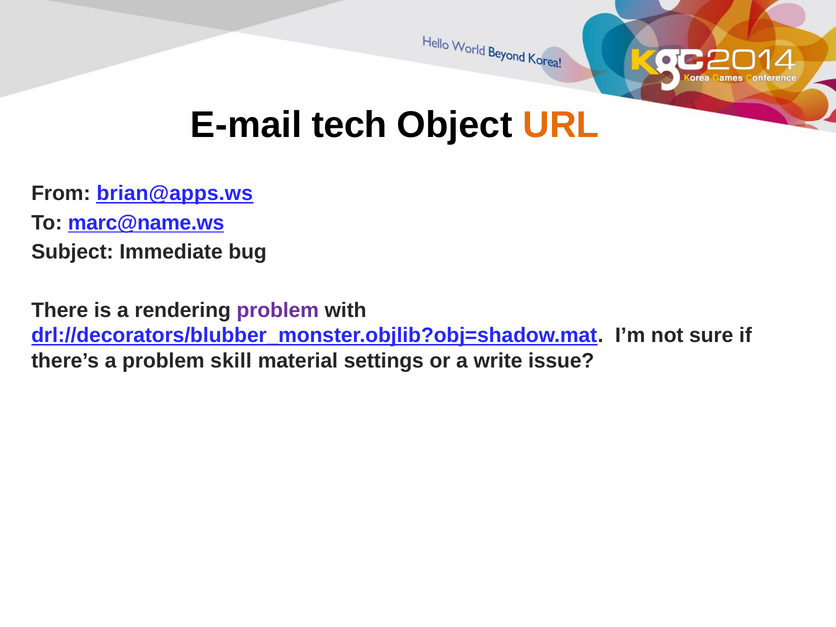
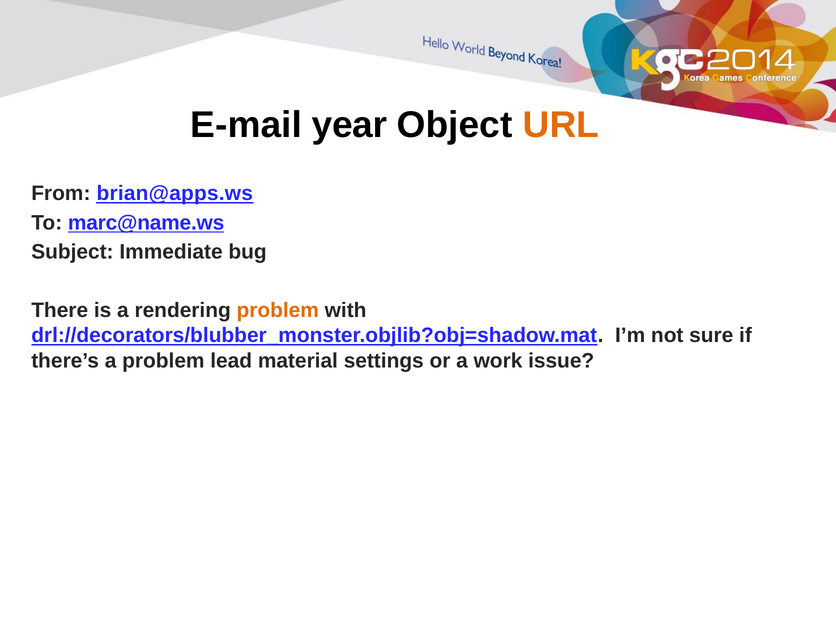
tech: tech -> year
problem at (278, 310) colour: purple -> orange
skill: skill -> lead
write: write -> work
